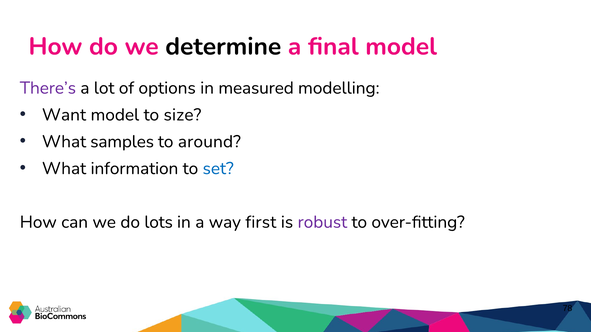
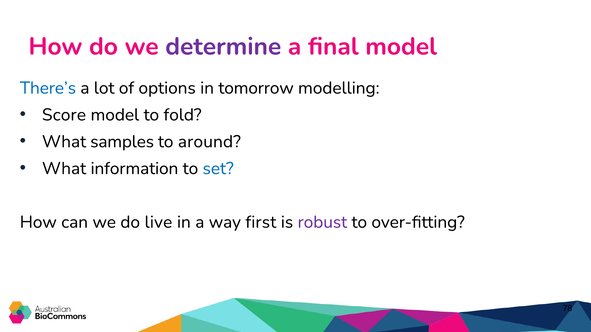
determine colour: black -> purple
There’s colour: purple -> blue
measured: measured -> tomorrow
Want: Want -> Score
size: size -> fold
lots: lots -> live
